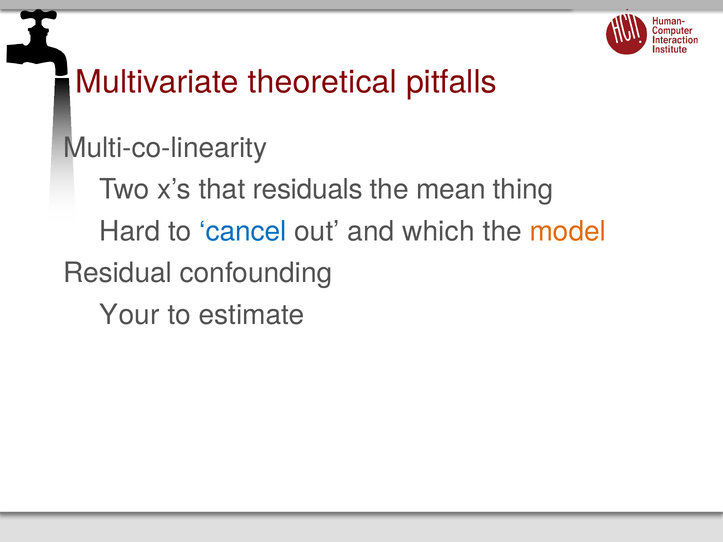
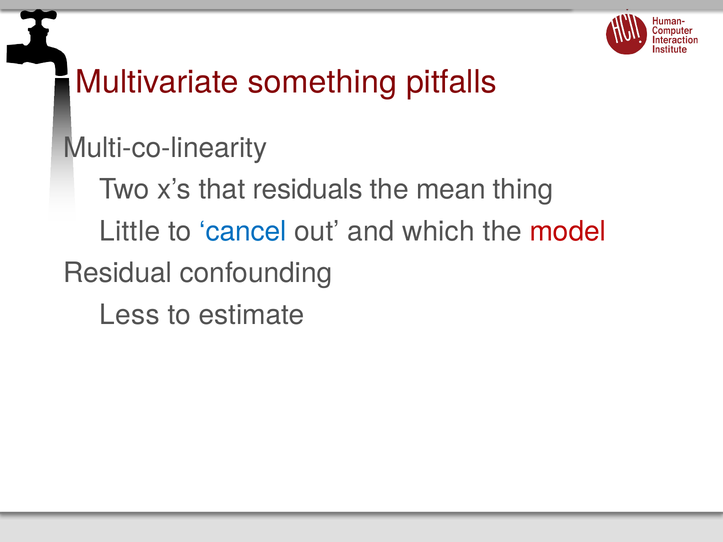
theoretical: theoretical -> something
Hard: Hard -> Little
model colour: orange -> red
Your: Your -> Less
